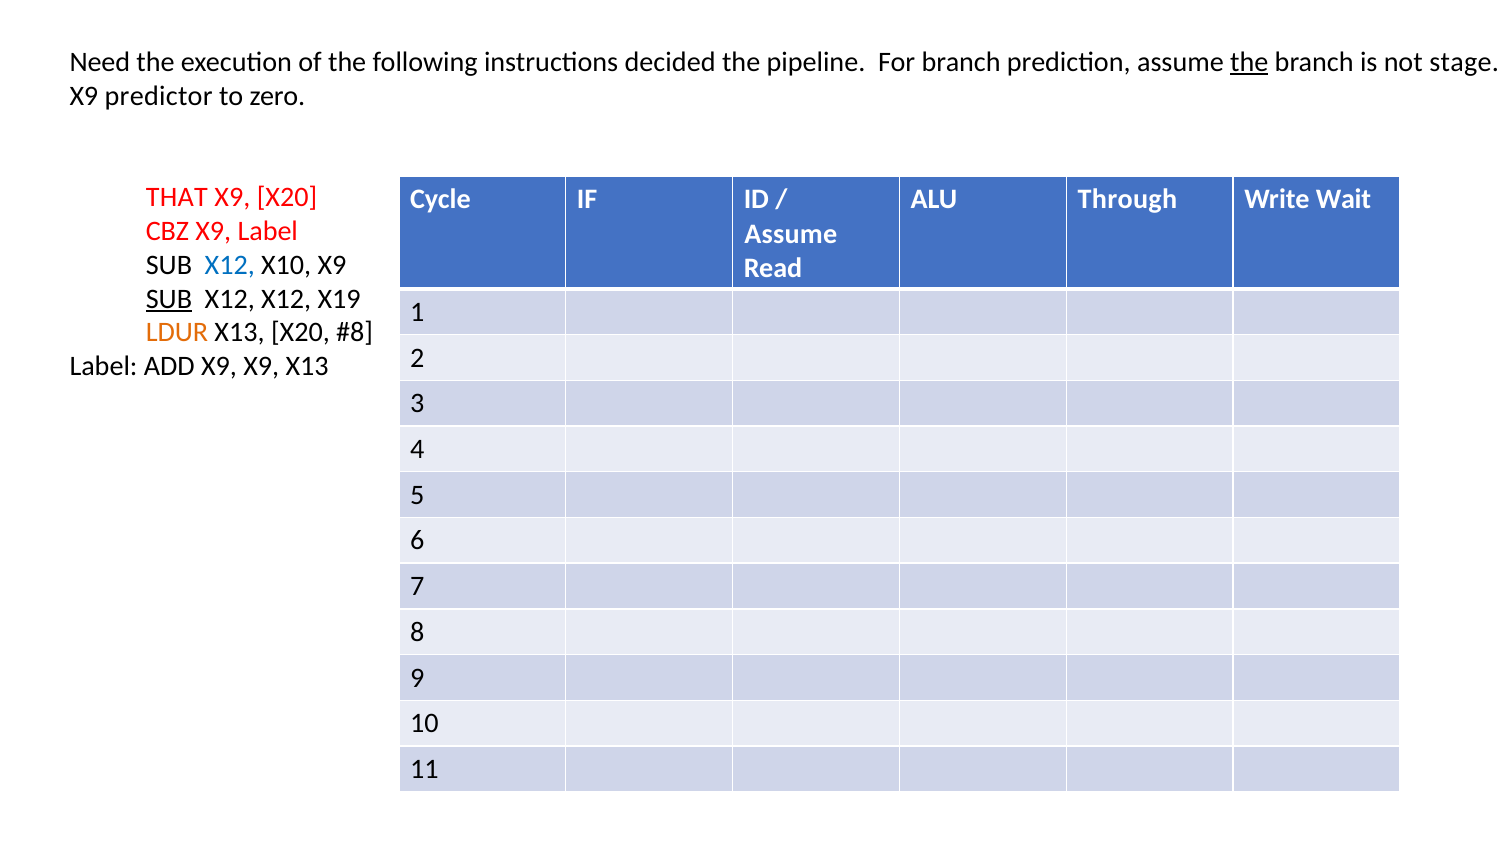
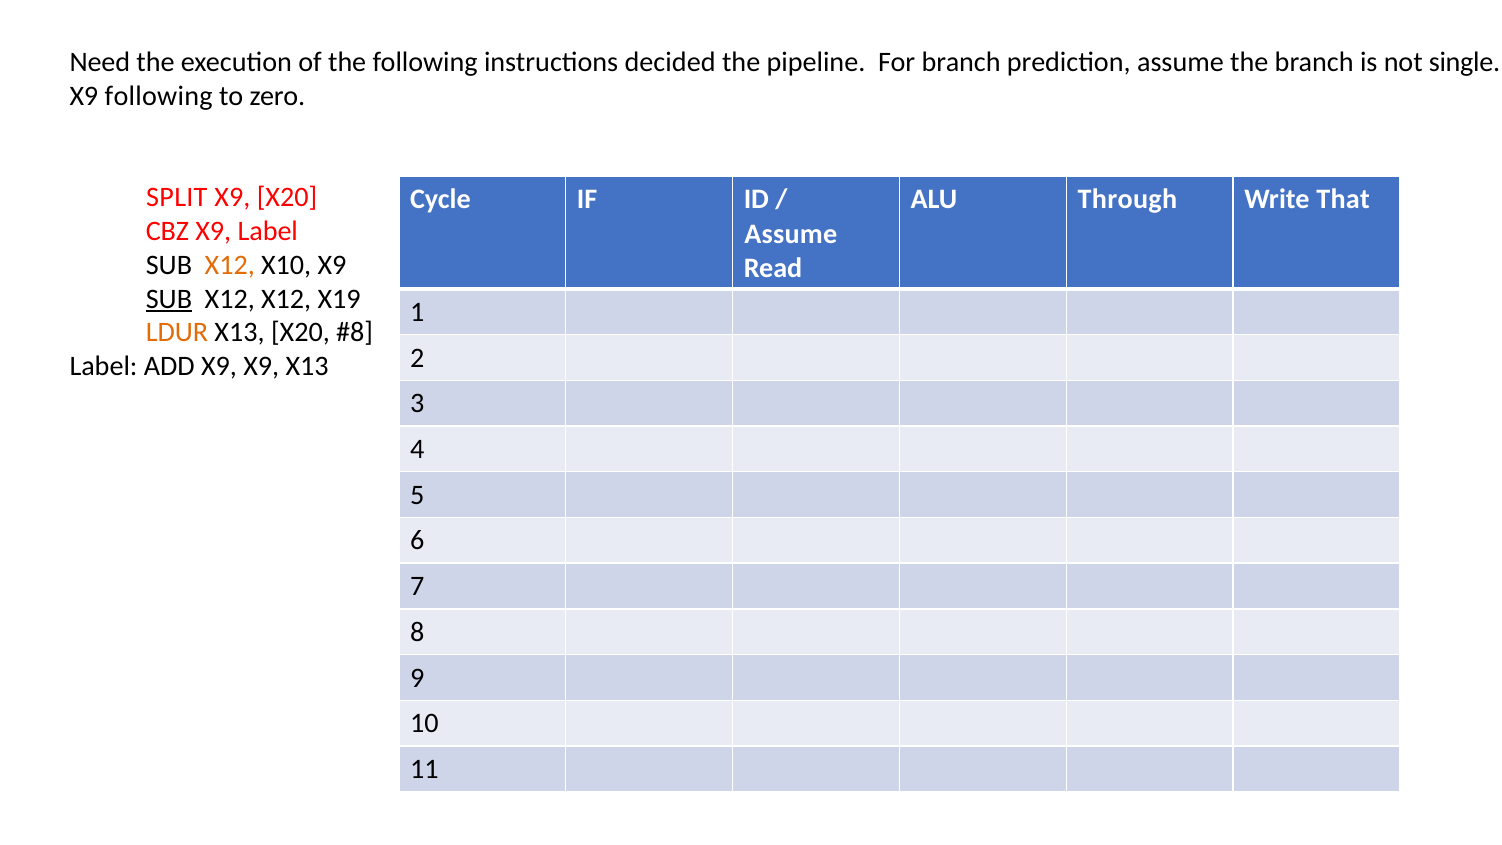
the at (1249, 62) underline: present -> none
stage: stage -> single
X9 predictor: predictor -> following
THAT: THAT -> SPLIT
Wait: Wait -> That
X12 at (230, 265) colour: blue -> orange
